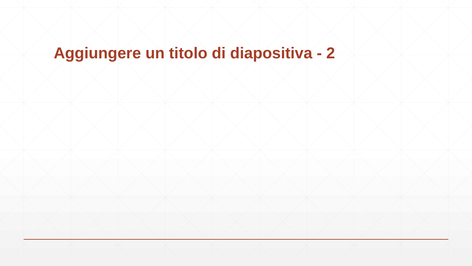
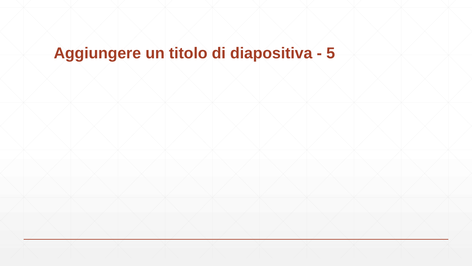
2: 2 -> 5
